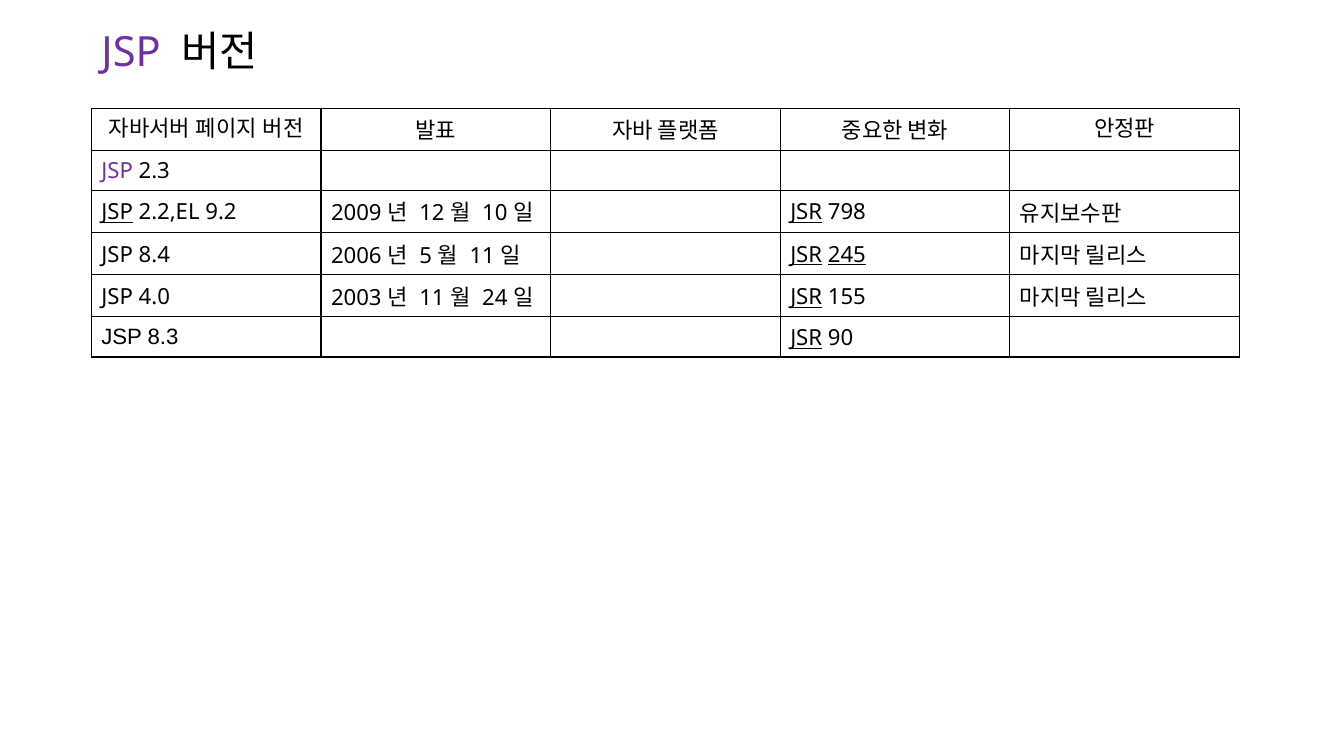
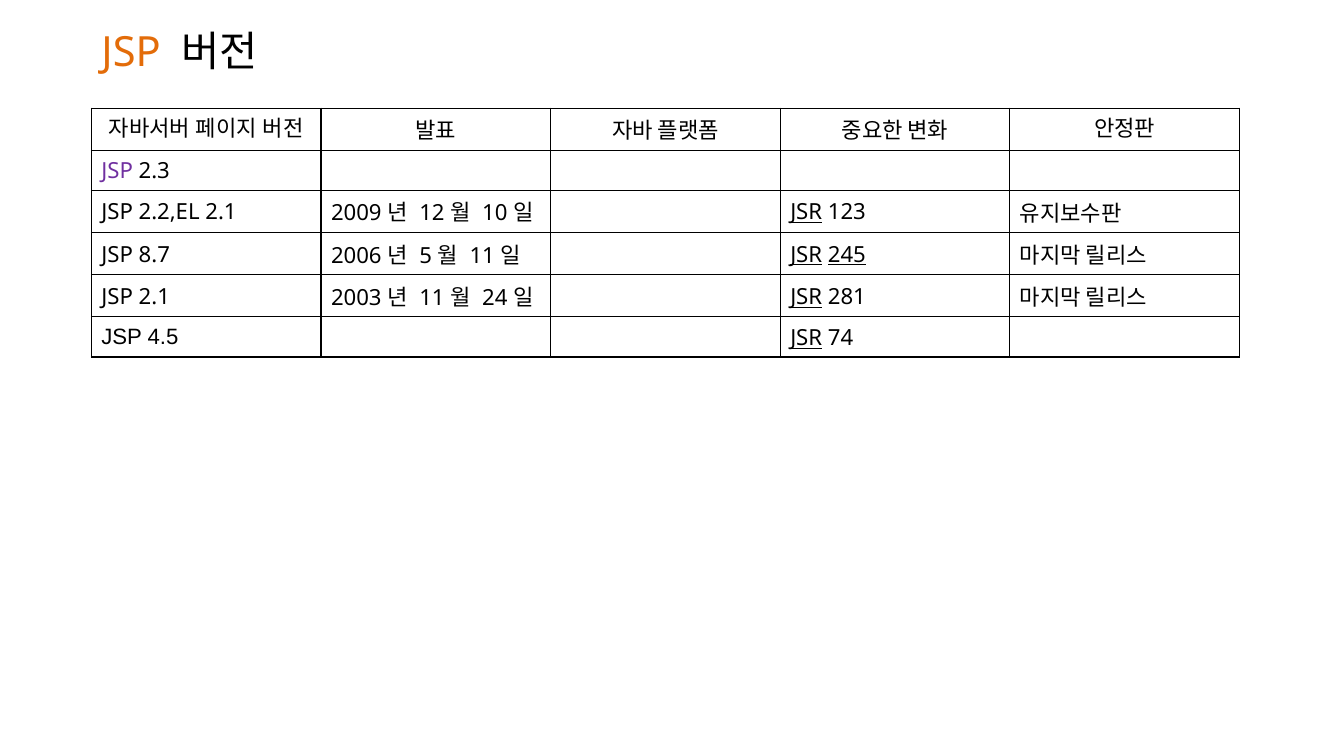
JSP at (131, 52) colour: purple -> orange
JSP at (117, 213) underline: present -> none
2.2,EL 9.2: 9.2 -> 2.1
798: 798 -> 123
8.4: 8.4 -> 8.7
JSP 4.0: 4.0 -> 2.1
155: 155 -> 281
8.3: 8.3 -> 4.5
90: 90 -> 74
